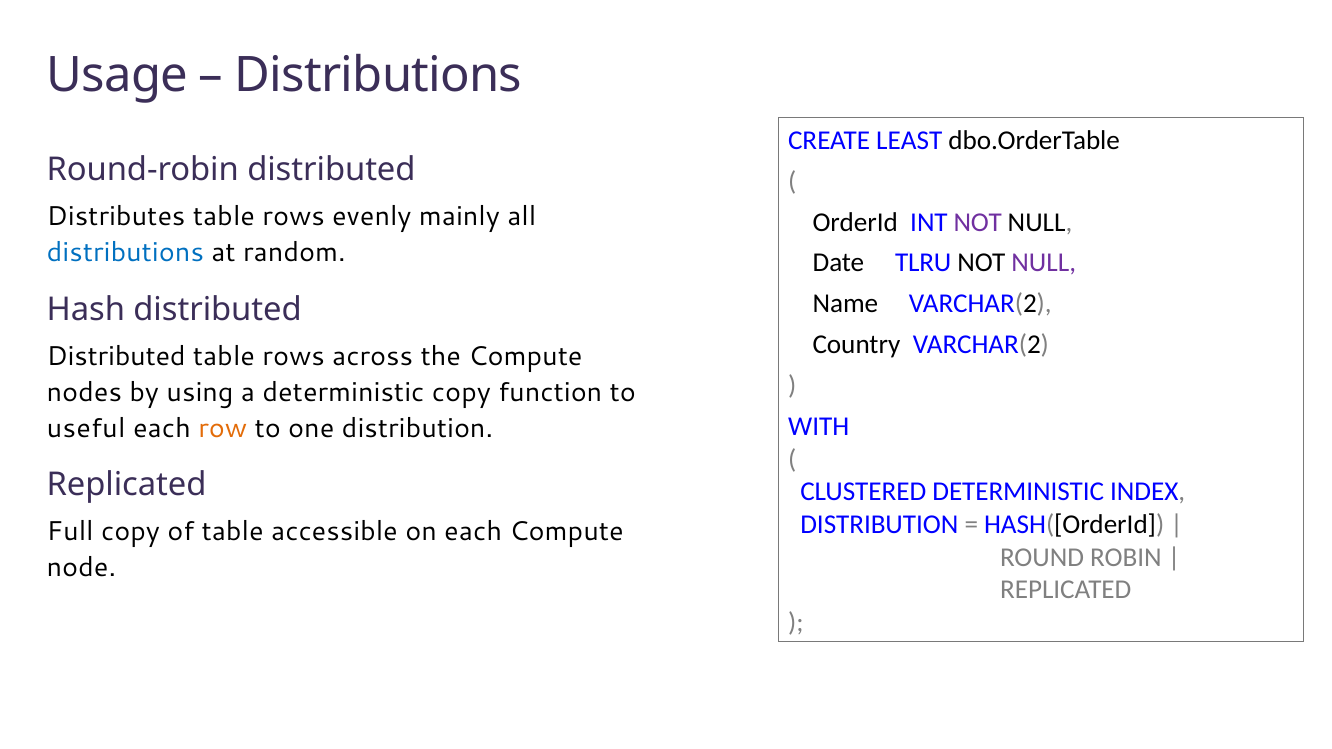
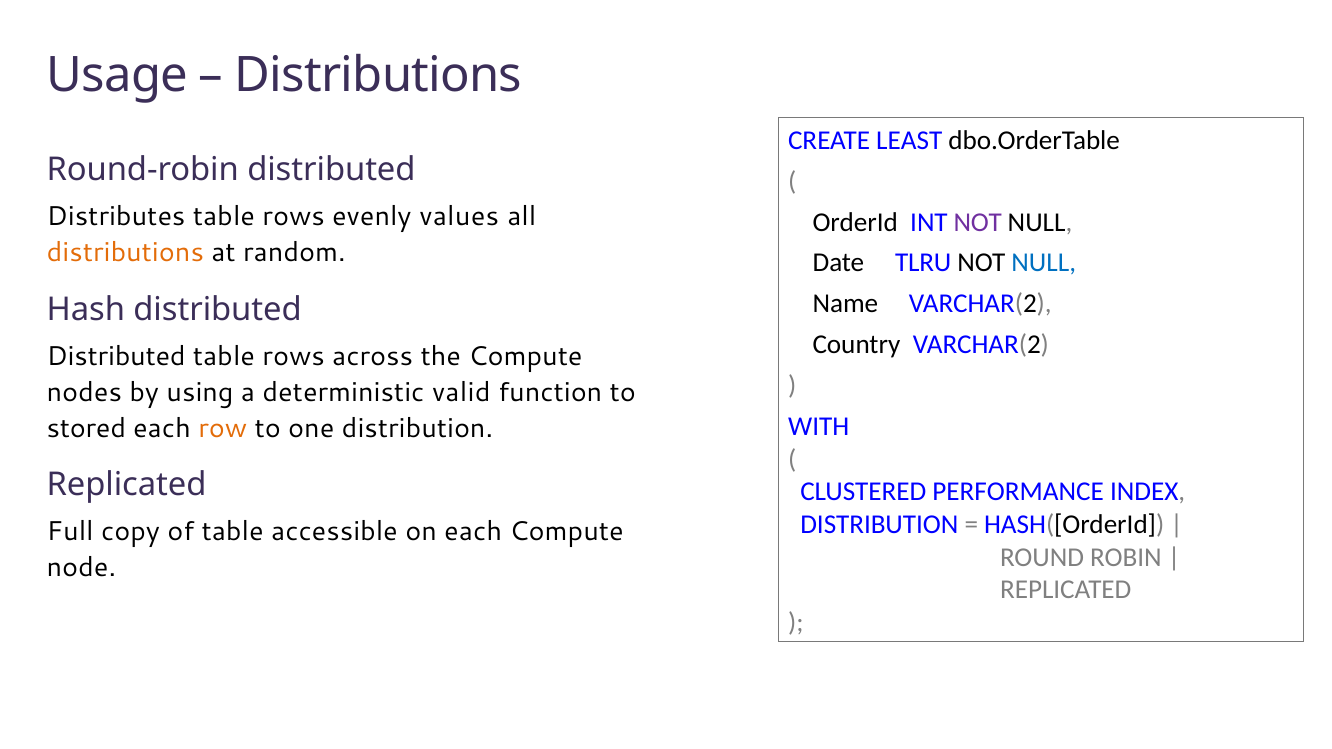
mainly: mainly -> values
distributions at (125, 253) colour: blue -> orange
NULL at (1044, 263) colour: purple -> blue
deterministic copy: copy -> valid
useful: useful -> stored
CLUSTERED DETERMINISTIC: DETERMINISTIC -> PERFORMANCE
